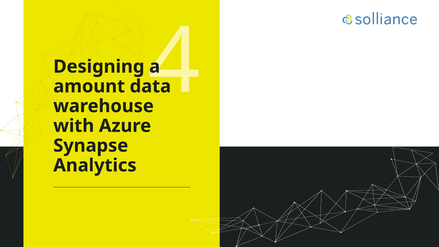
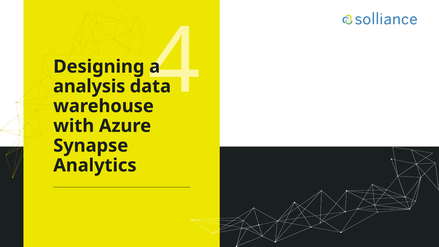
amount: amount -> analysis
